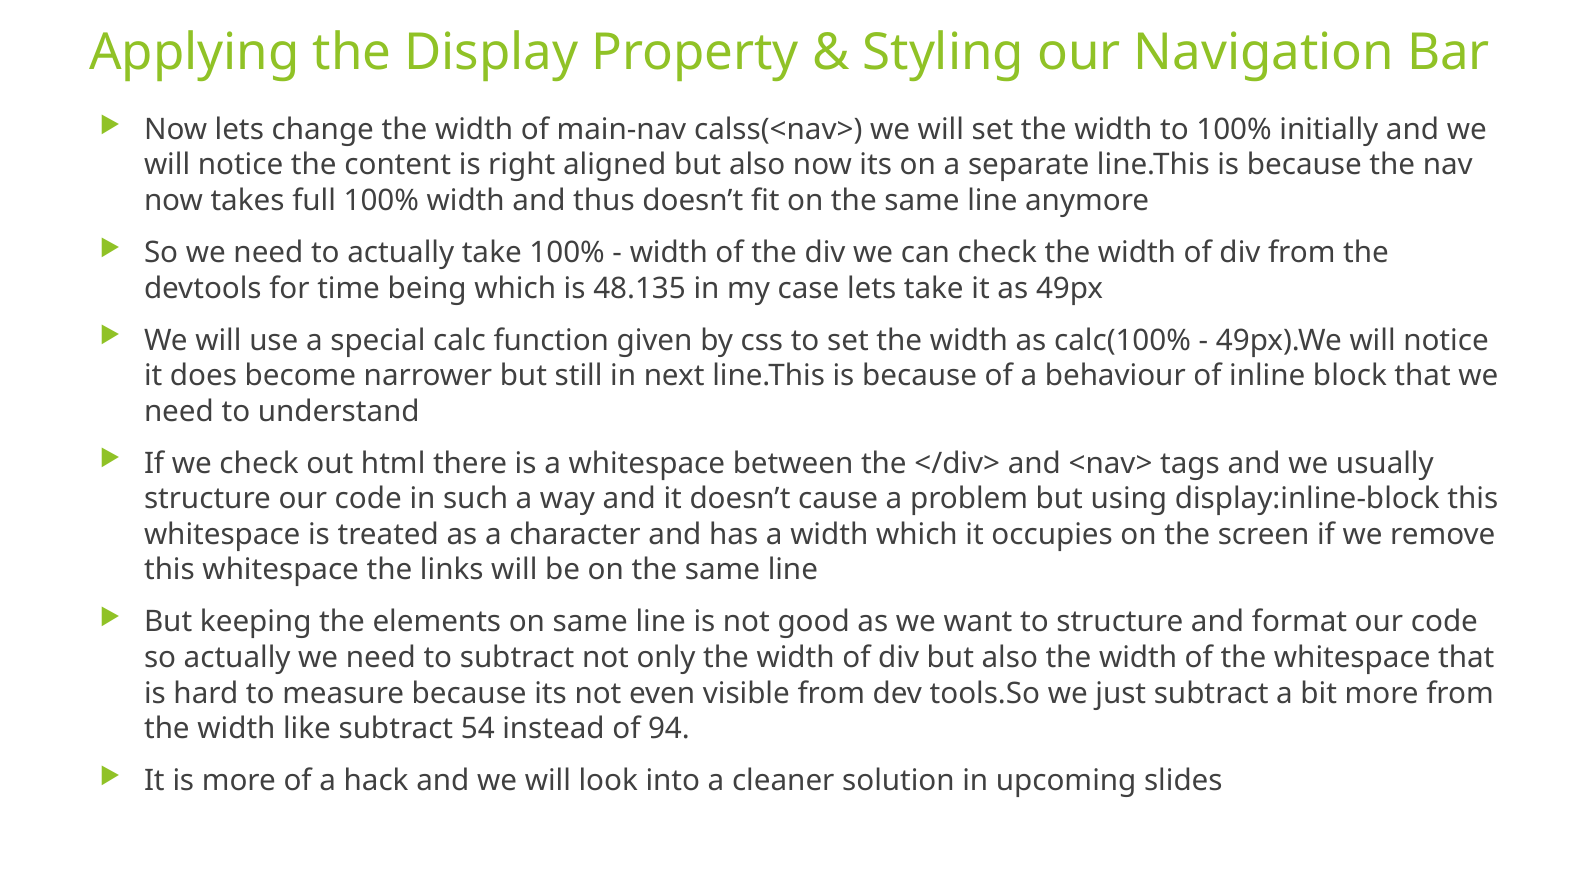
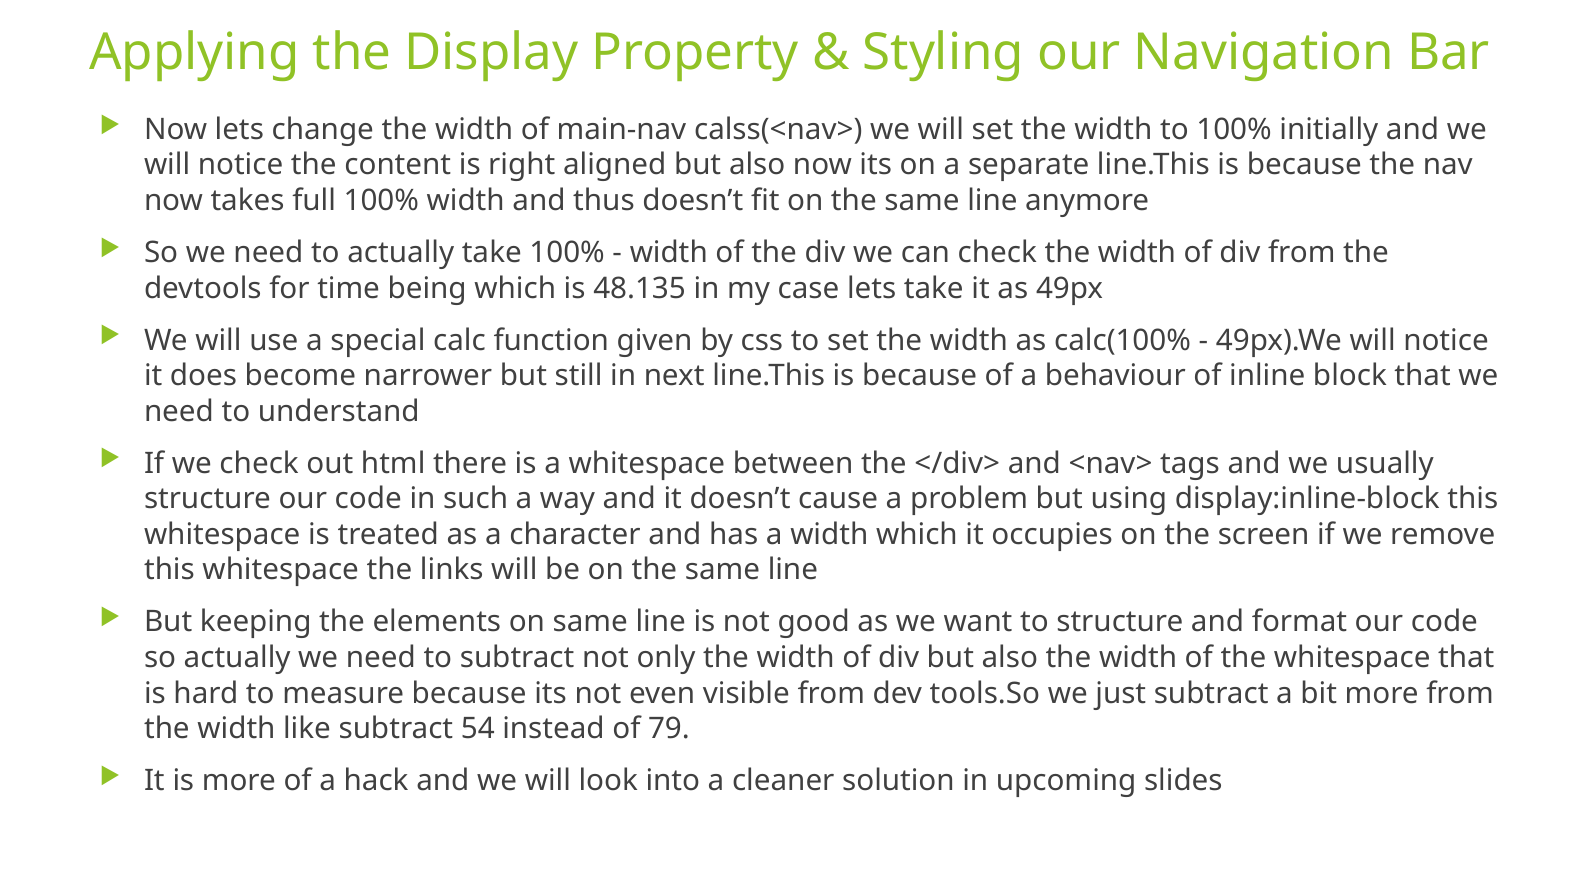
94: 94 -> 79
